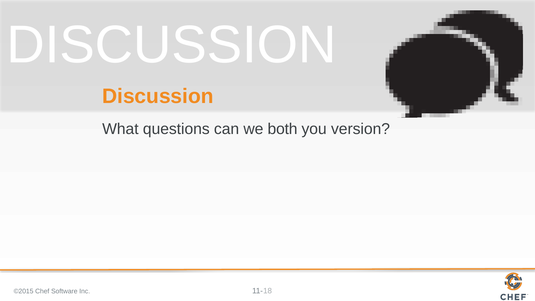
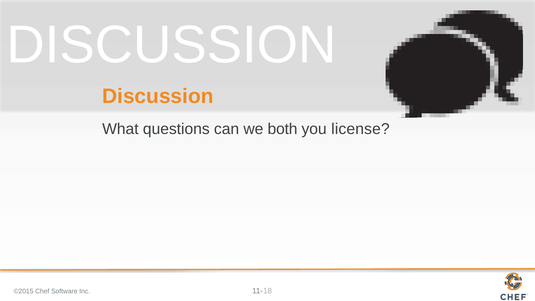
version: version -> license
